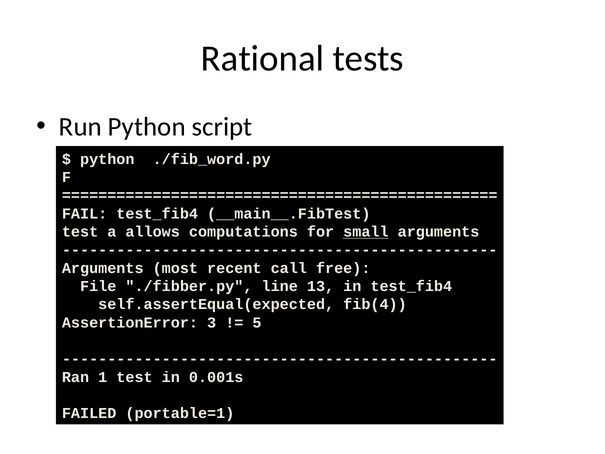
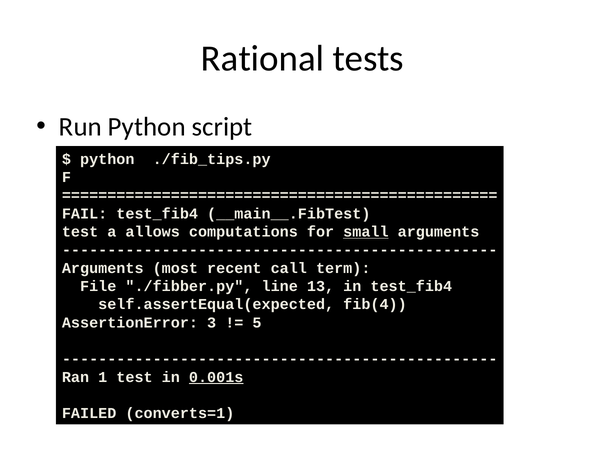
./fib_word.py: ./fib_word.py -> ./fib_tips.py
free: free -> term
0.001s underline: none -> present
portable=1: portable=1 -> converts=1
